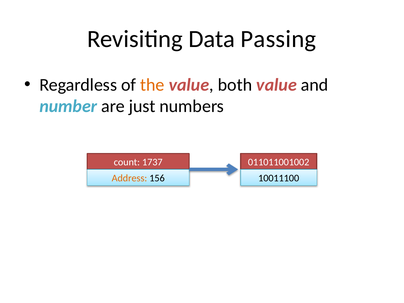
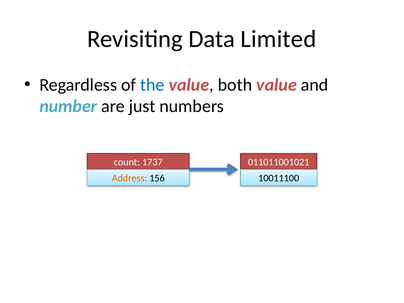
Passing: Passing -> Limited
the colour: orange -> blue
011011001002: 011011001002 -> 011011001021
